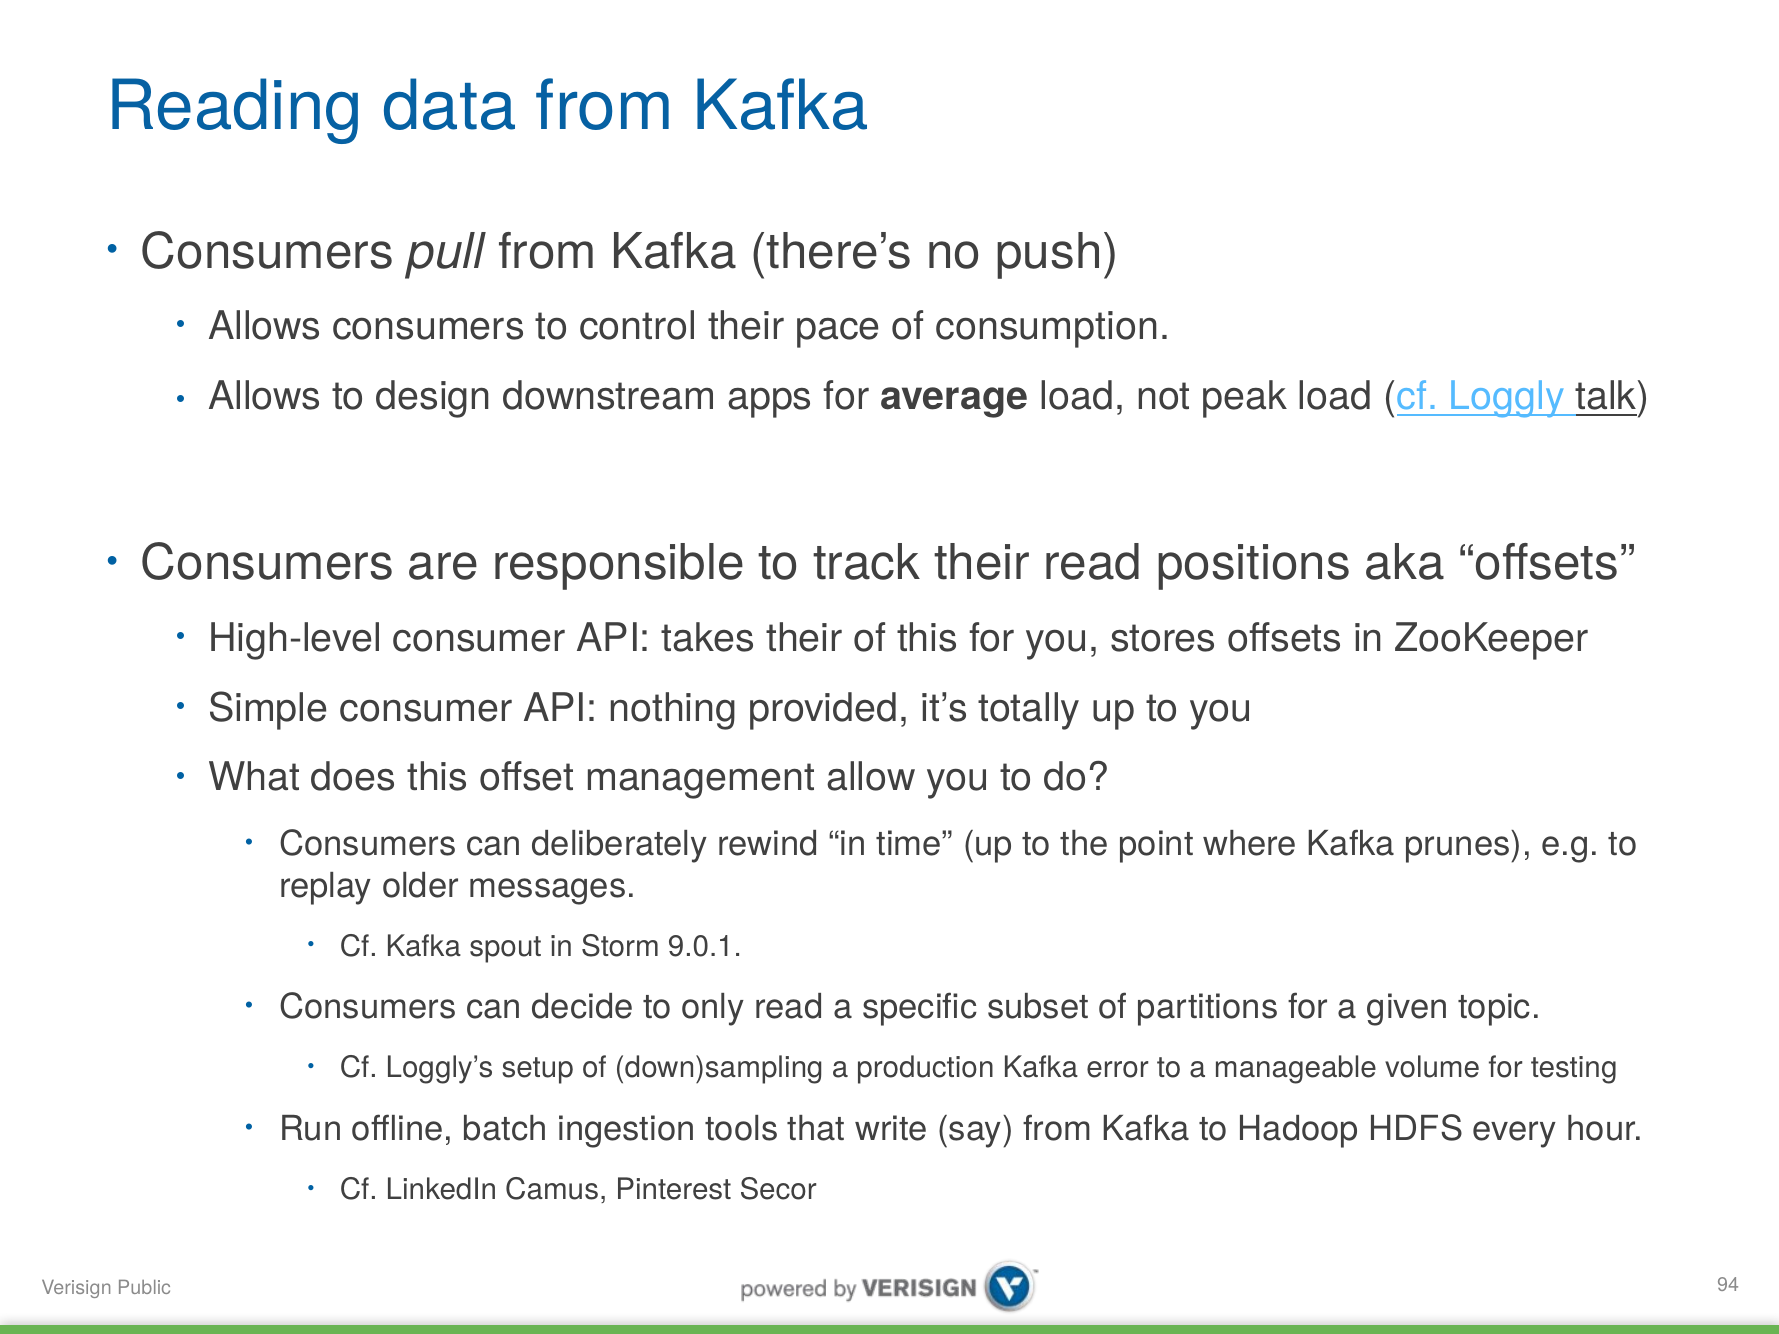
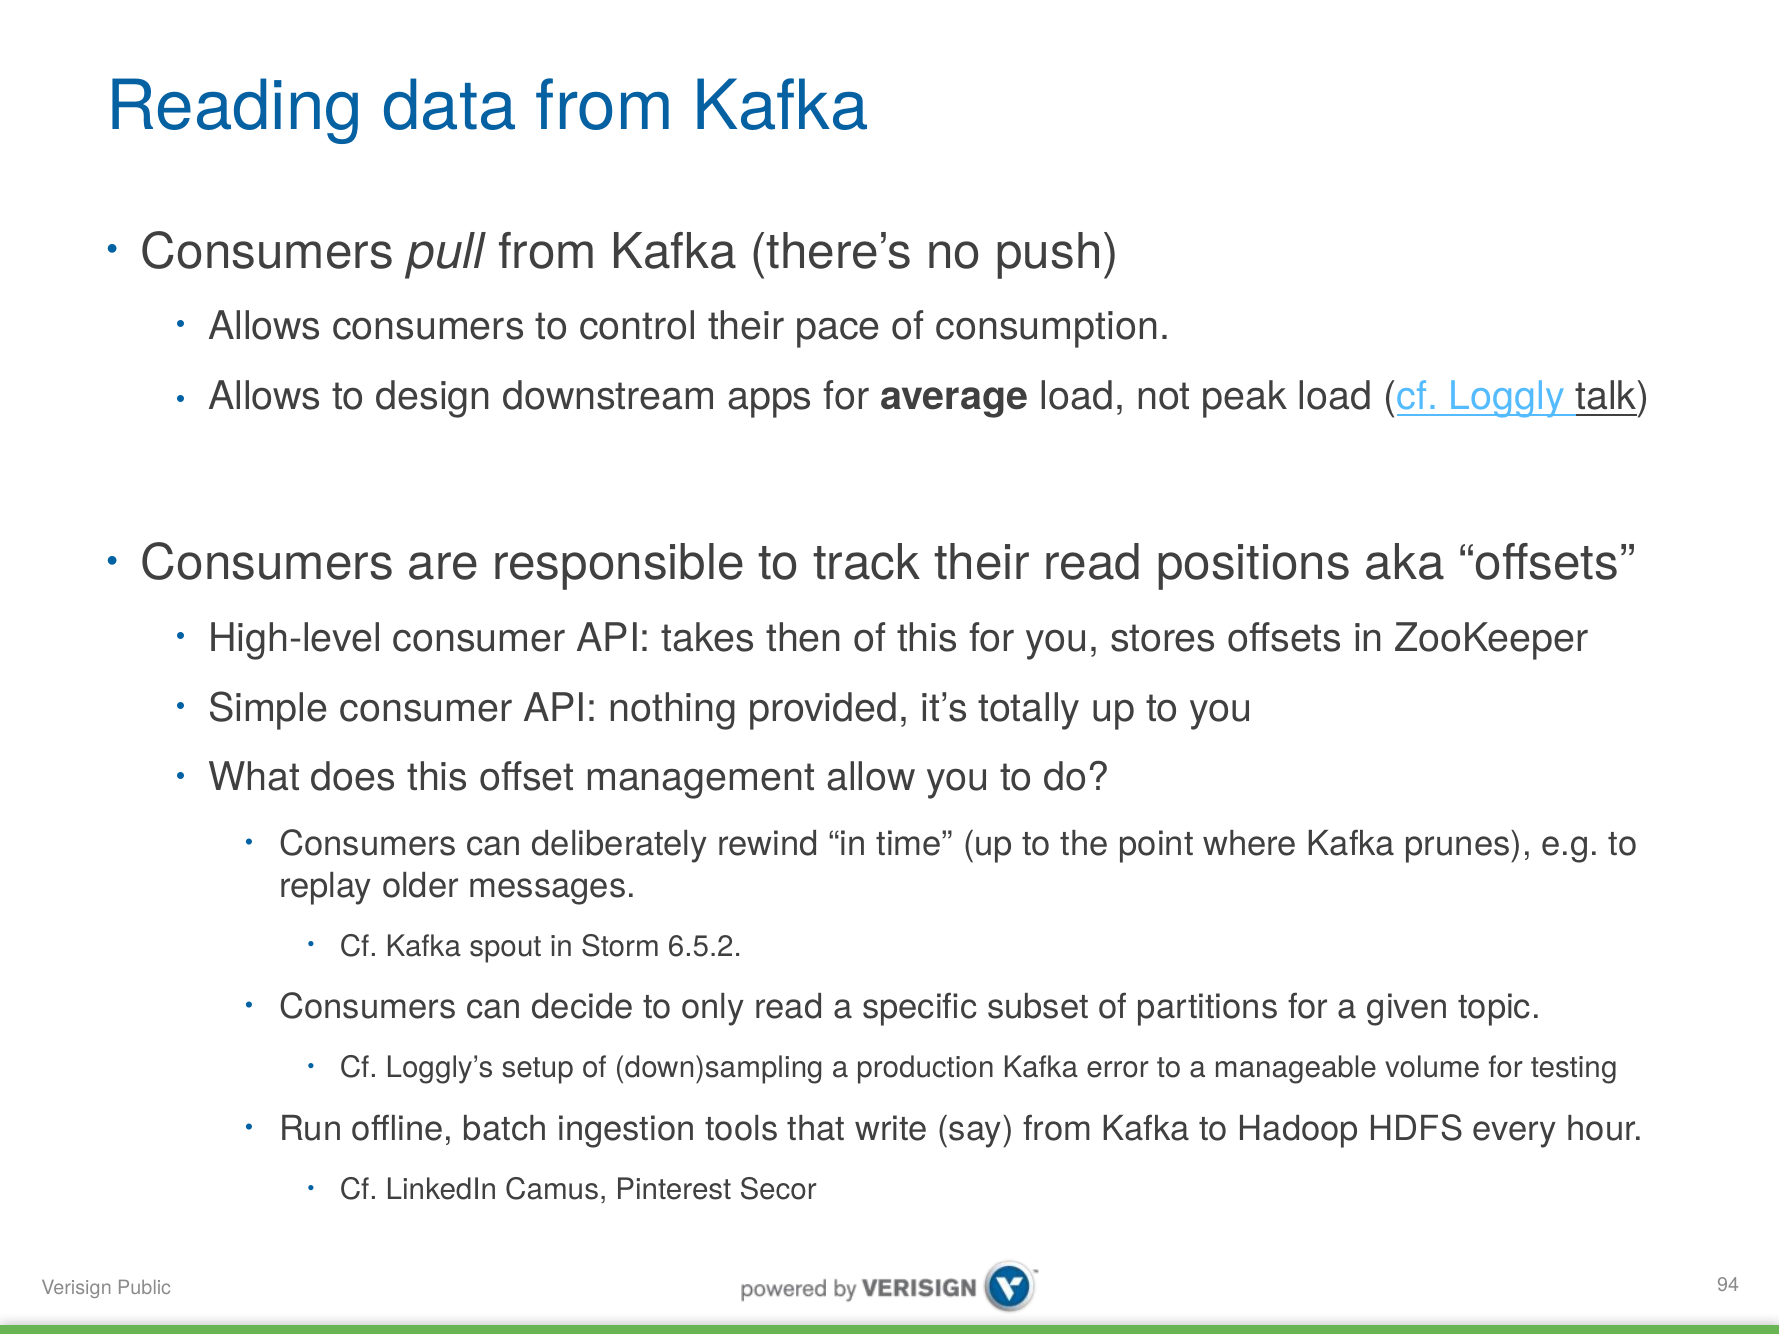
takes their: their -> then
9.0.1: 9.0.1 -> 6.5.2
